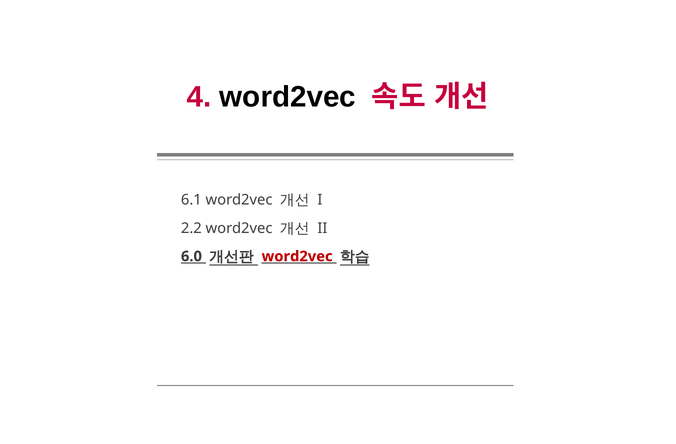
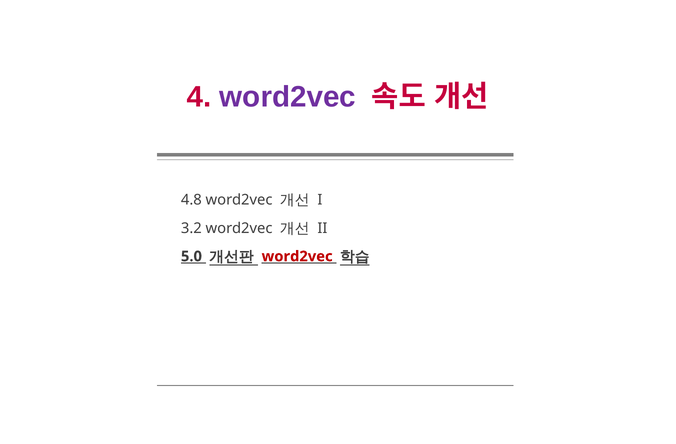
word2vec at (288, 97) colour: black -> purple
6.1: 6.1 -> 4.8
2.2: 2.2 -> 3.2
6.0: 6.0 -> 5.0
